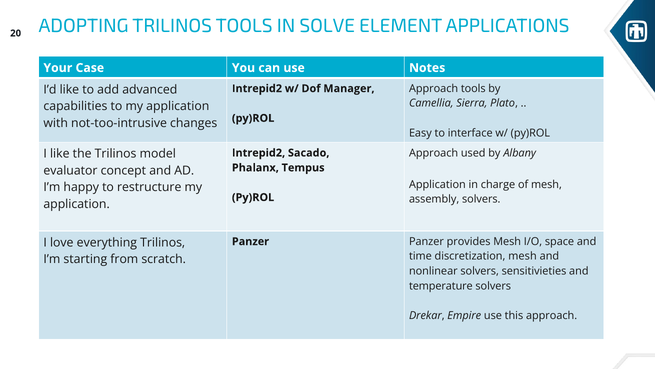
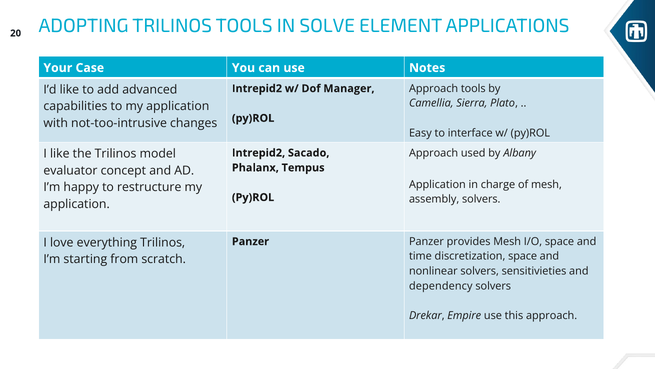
discretization mesh: mesh -> space
temperature: temperature -> dependency
